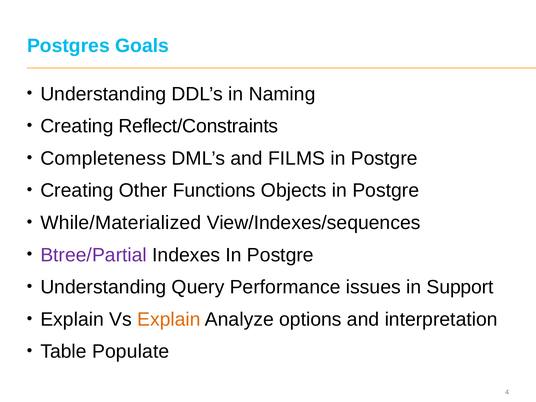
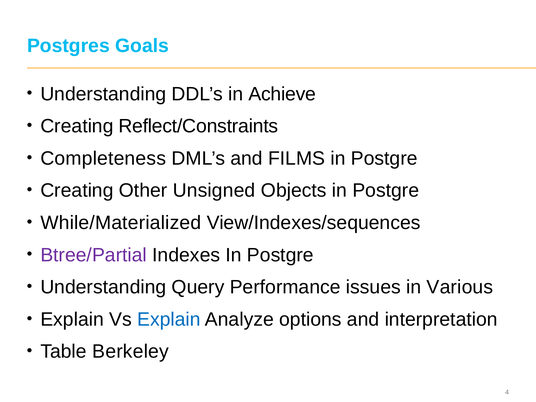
Naming: Naming -> Achieve
Functions: Functions -> Unsigned
Support: Support -> Various
Explain at (169, 319) colour: orange -> blue
Populate: Populate -> Berkeley
